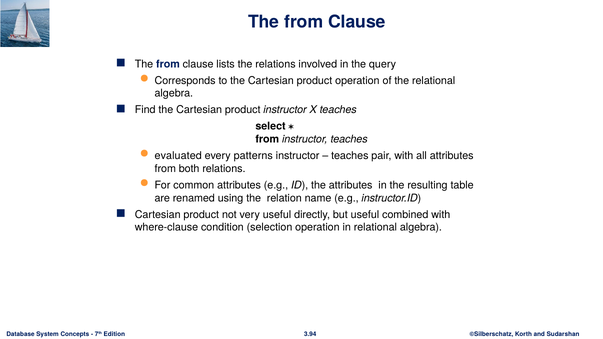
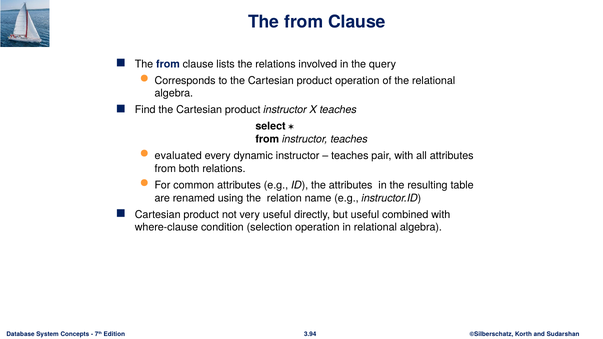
patterns: patterns -> dynamic
